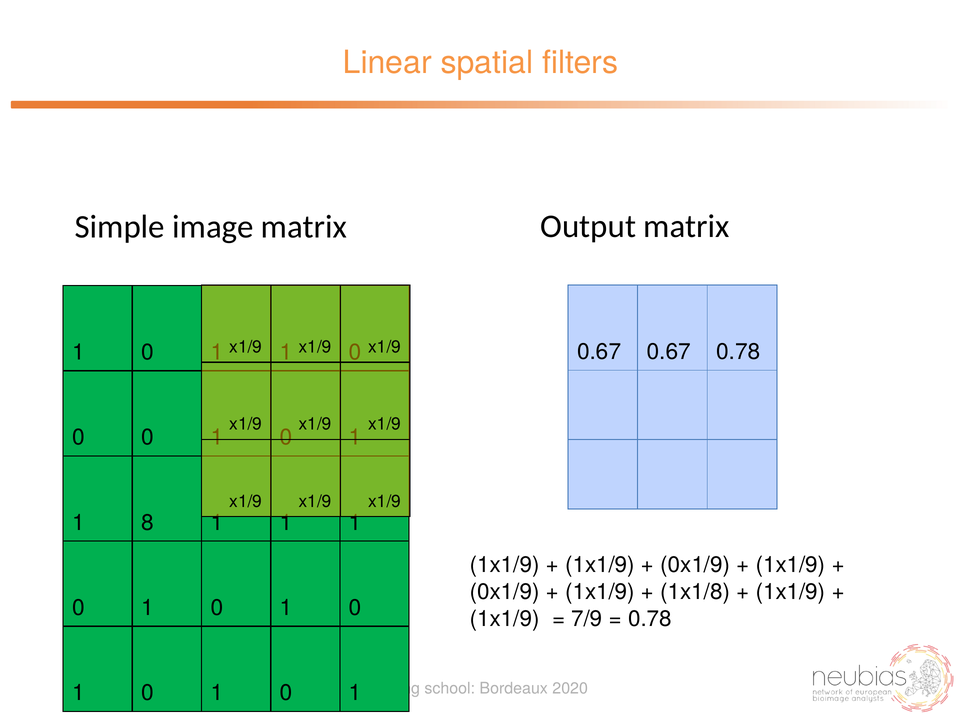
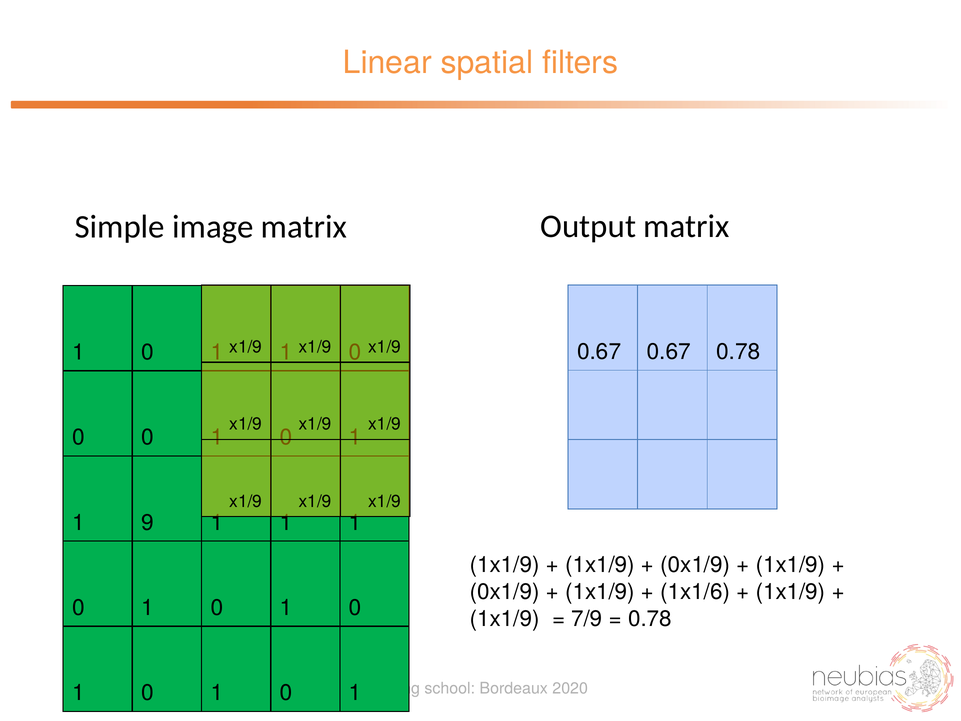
8: 8 -> 9
1x1/8: 1x1/8 -> 1x1/6
